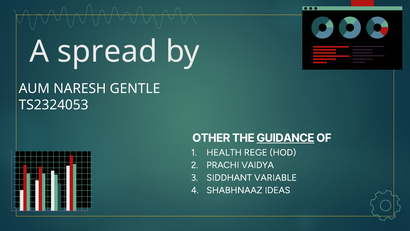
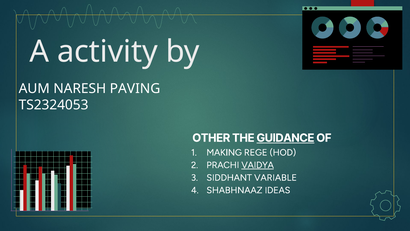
spread: spread -> activity
GENTLE: GENTLE -> PAVING
HEALTH: HEALTH -> MAKING
VAIDYA underline: none -> present
